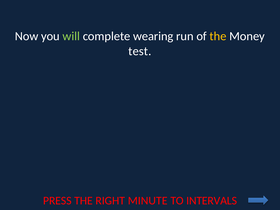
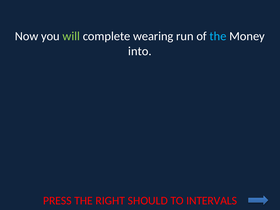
the at (218, 36) colour: yellow -> light blue
test: test -> into
MINUTE: MINUTE -> SHOULD
